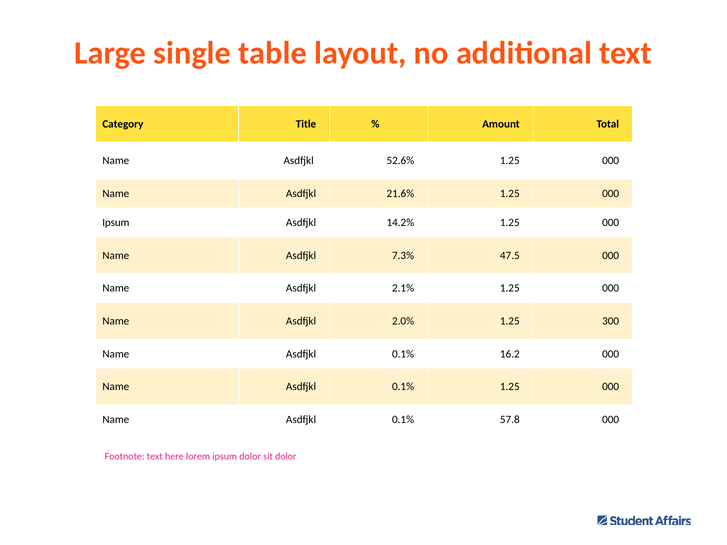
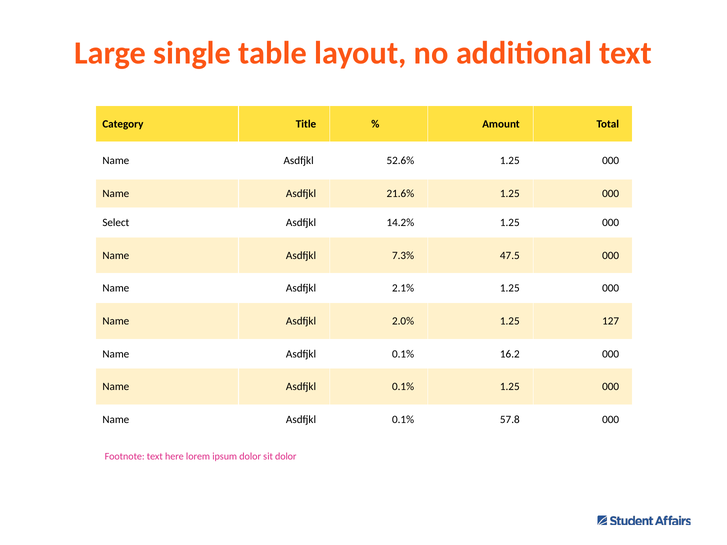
Ipsum at (116, 223): Ipsum -> Select
300: 300 -> 127
